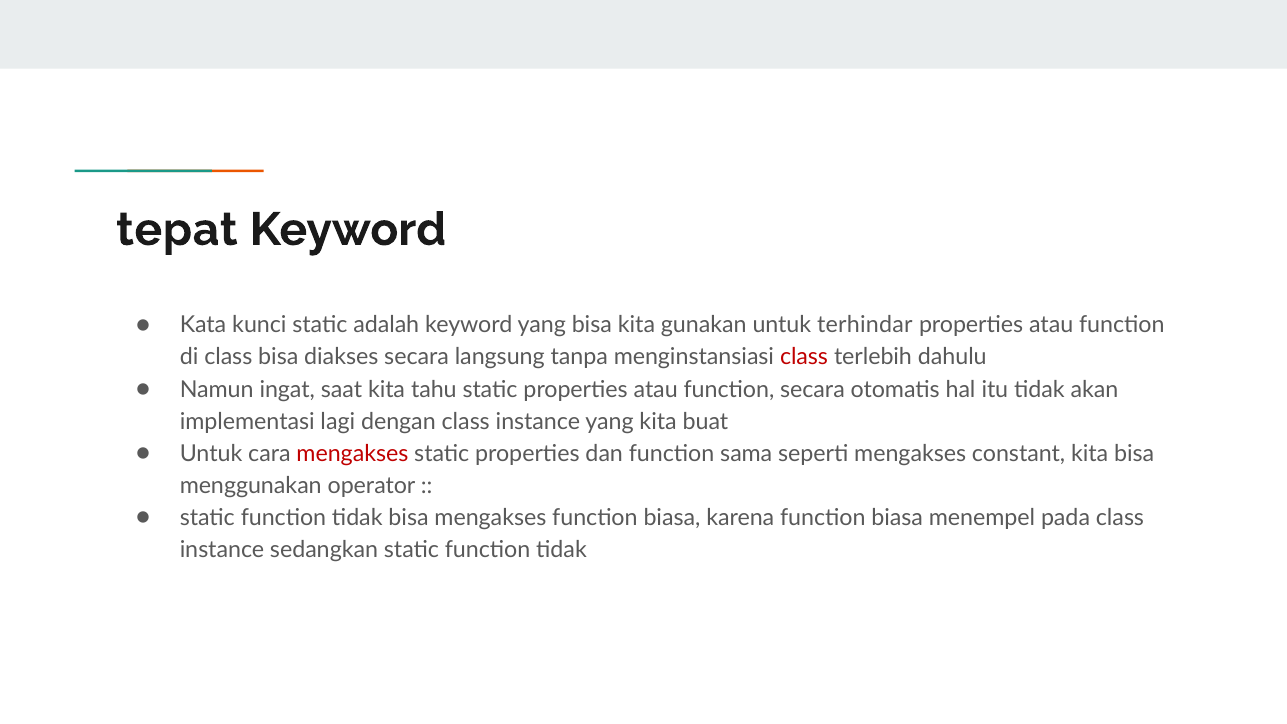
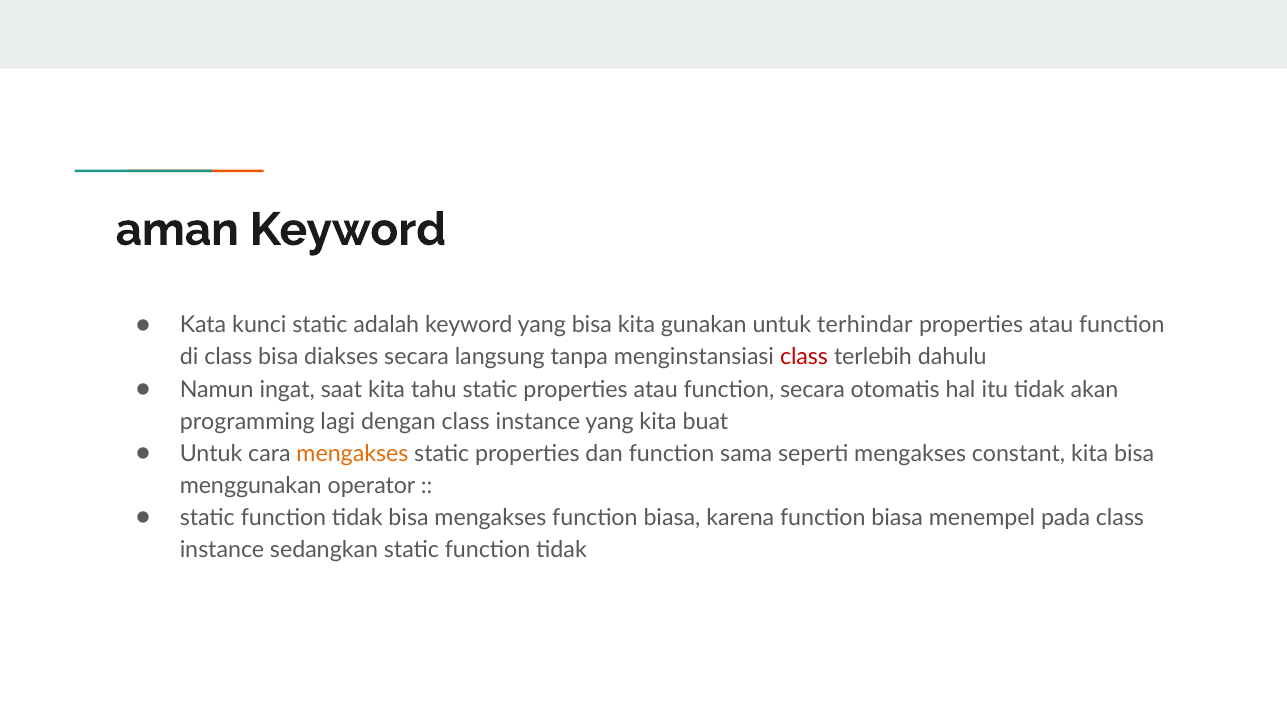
tepat: tepat -> aman
implementasi: implementasi -> programming
mengakses at (352, 454) colour: red -> orange
